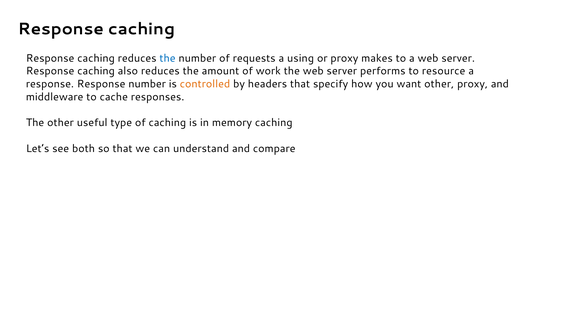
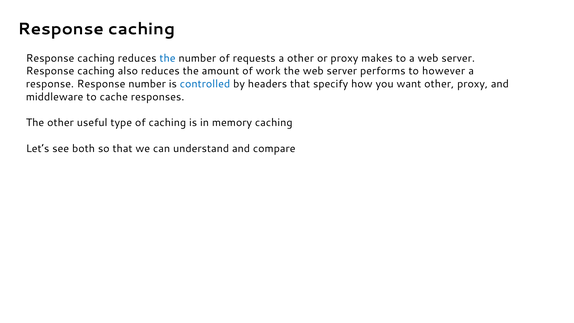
a using: using -> other
resource: resource -> however
controlled colour: orange -> blue
